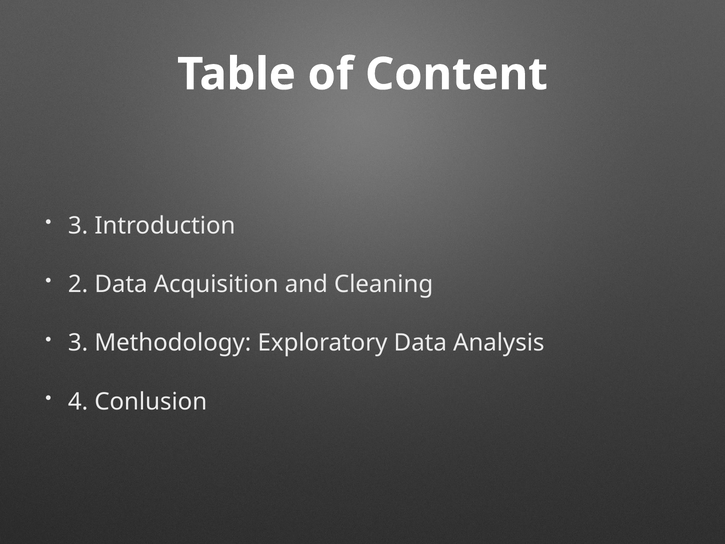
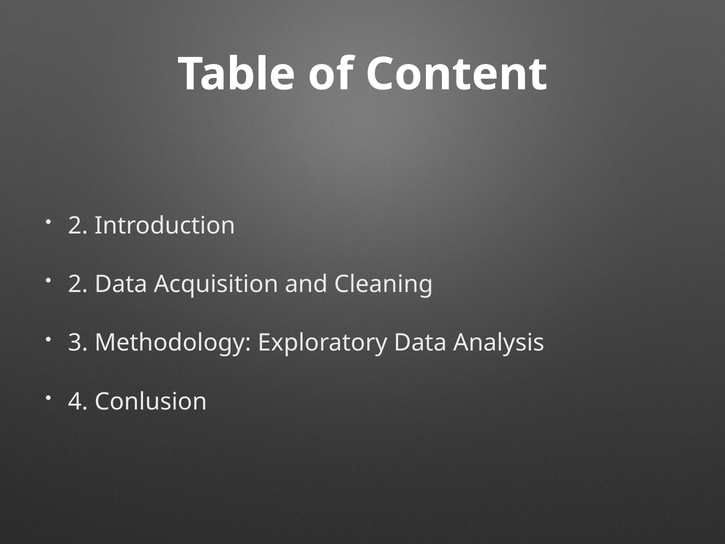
3 at (78, 226): 3 -> 2
